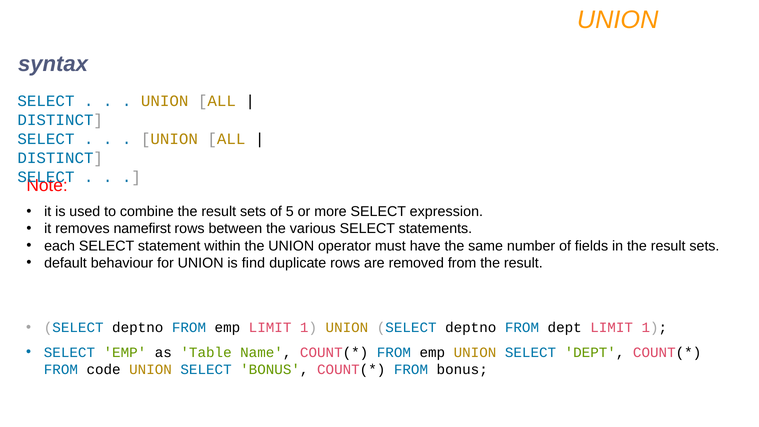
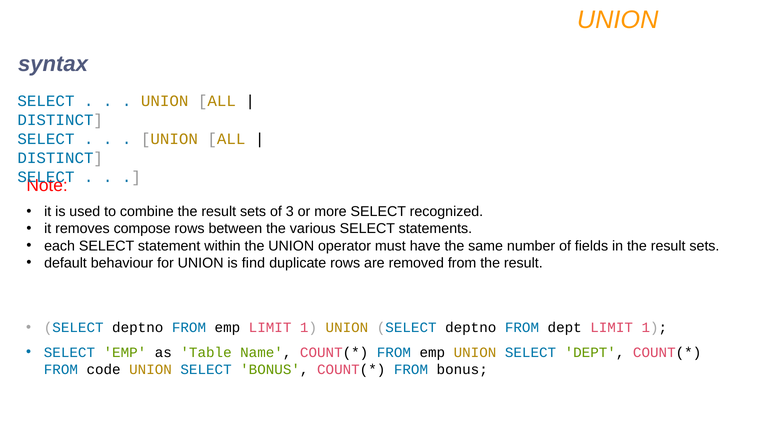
5: 5 -> 3
expression: expression -> recognized
namefirst: namefirst -> compose
